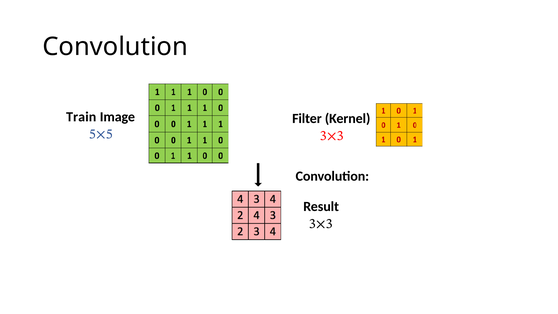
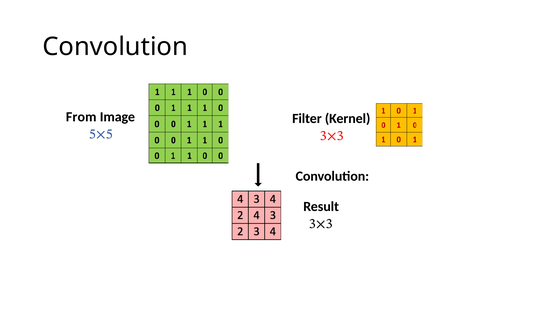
Train: Train -> From
